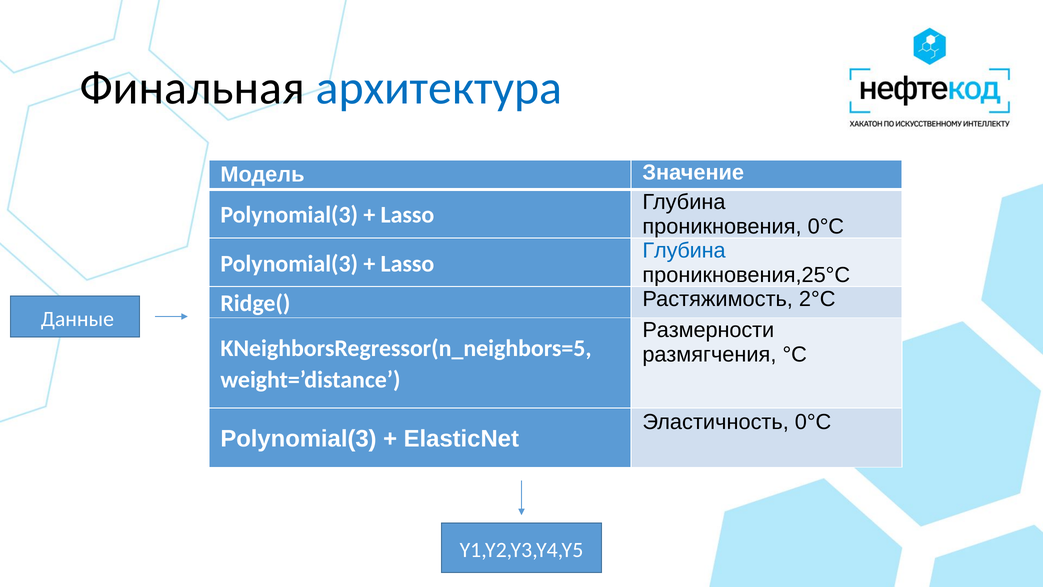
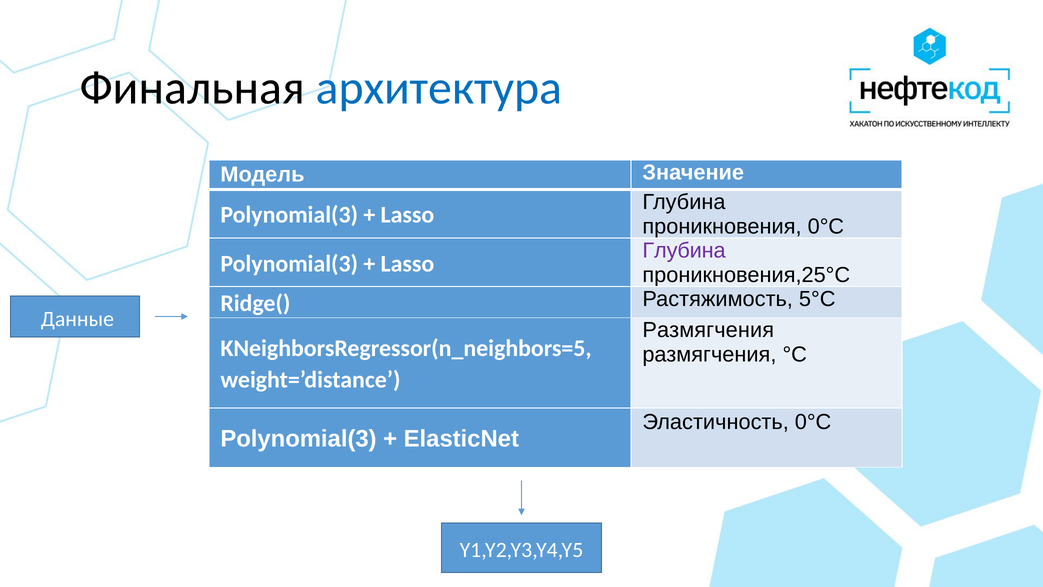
Глубина at (684, 250) colour: blue -> purple
2°С: 2°С -> 5°С
Размерности at (708, 330): Размерности -> Размягчения
